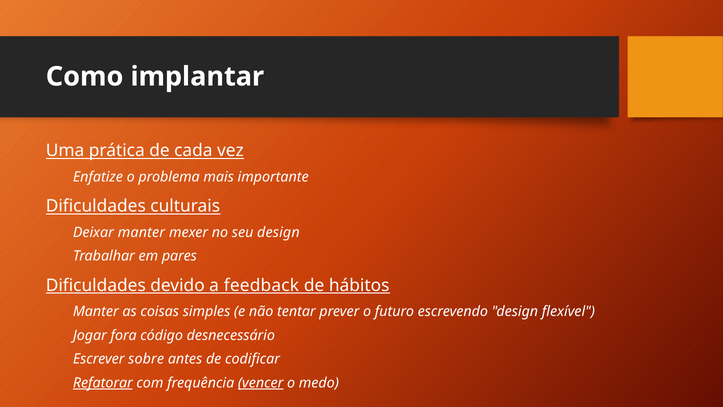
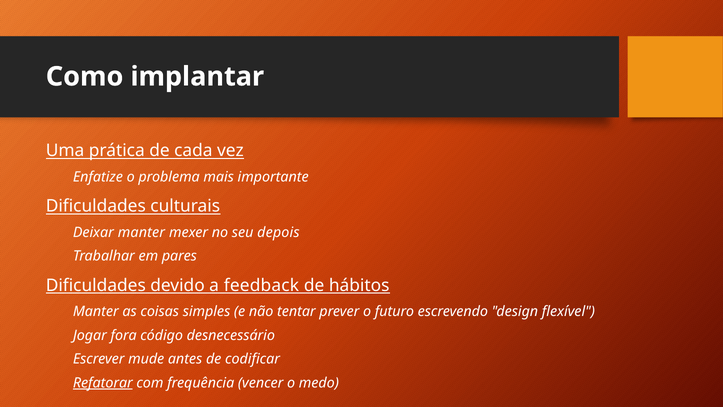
seu design: design -> depois
sobre: sobre -> mude
vencer underline: present -> none
